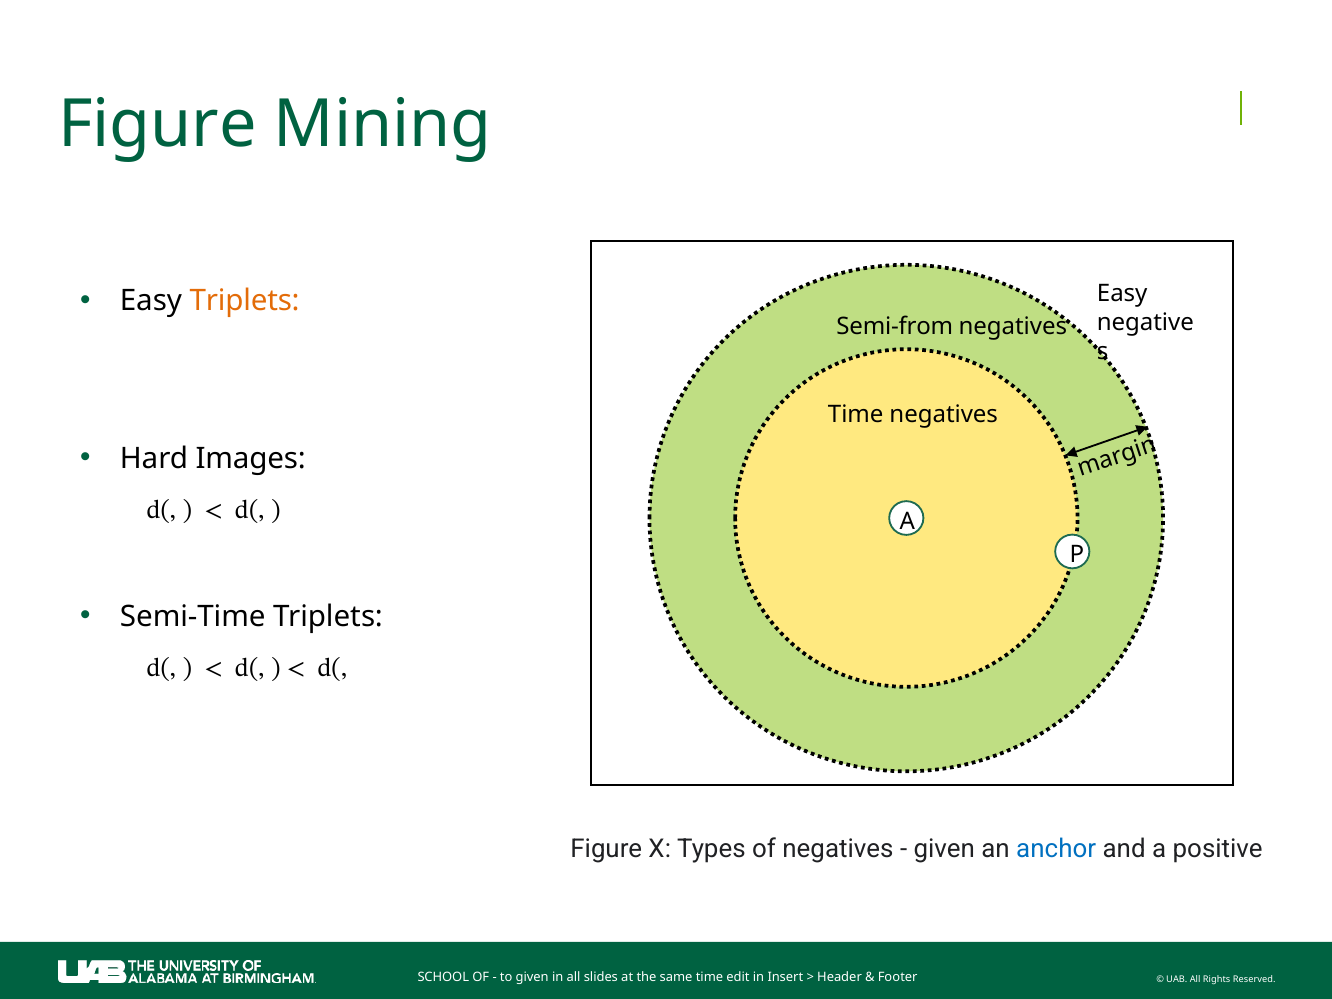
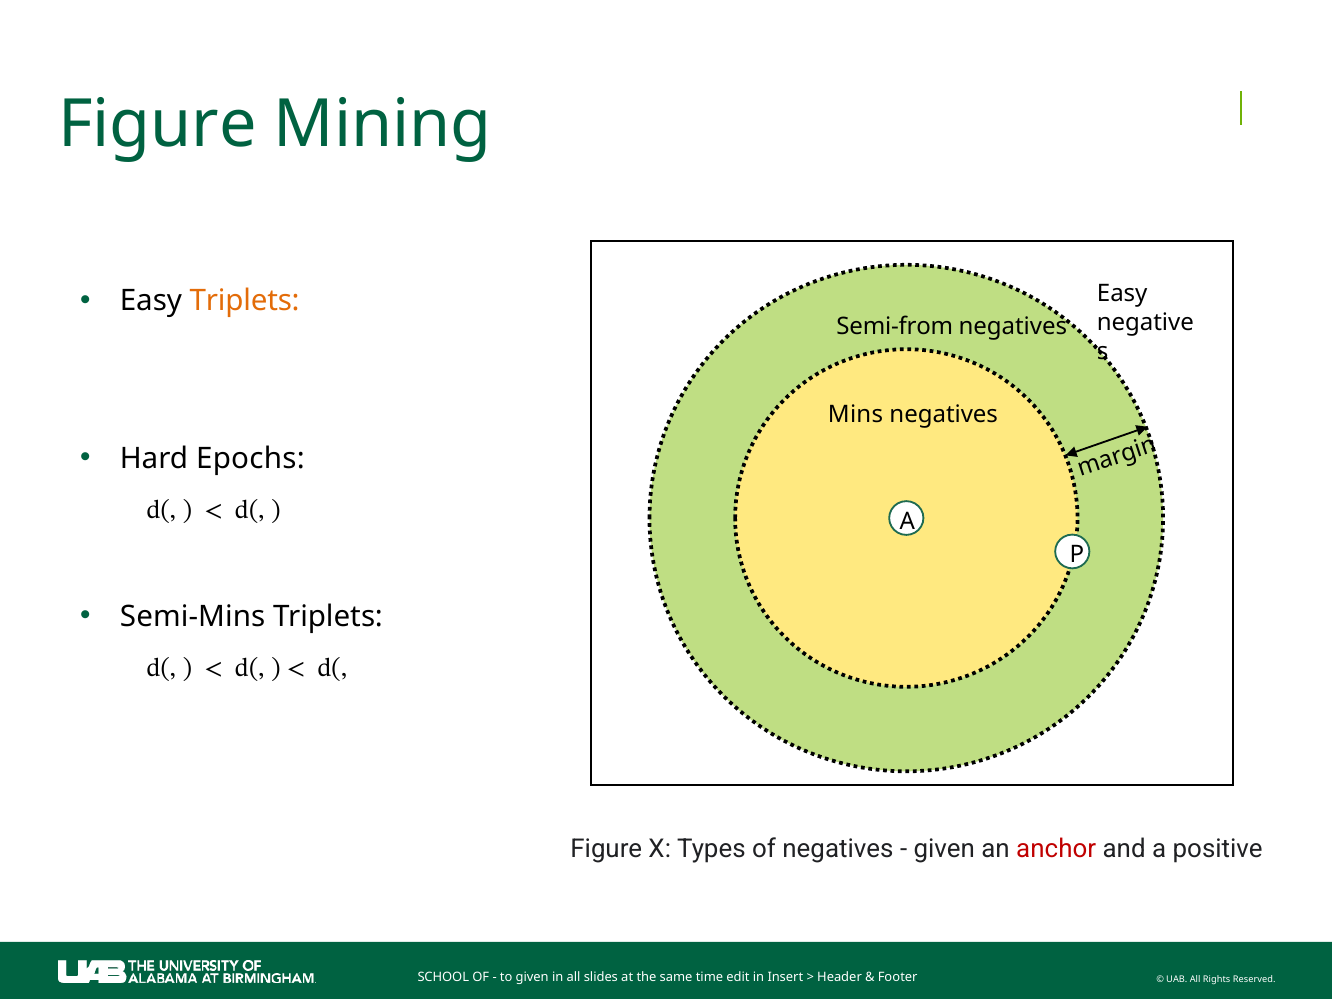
Time at (856, 414): Time -> Mins
Images: Images -> Epochs
Semi-Time: Semi-Time -> Semi-Mins
anchor colour: blue -> red
